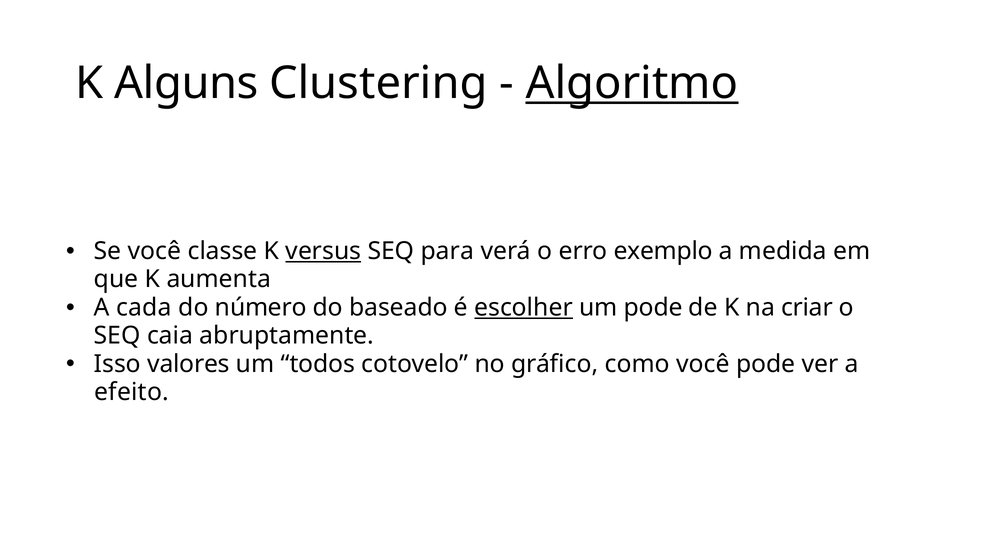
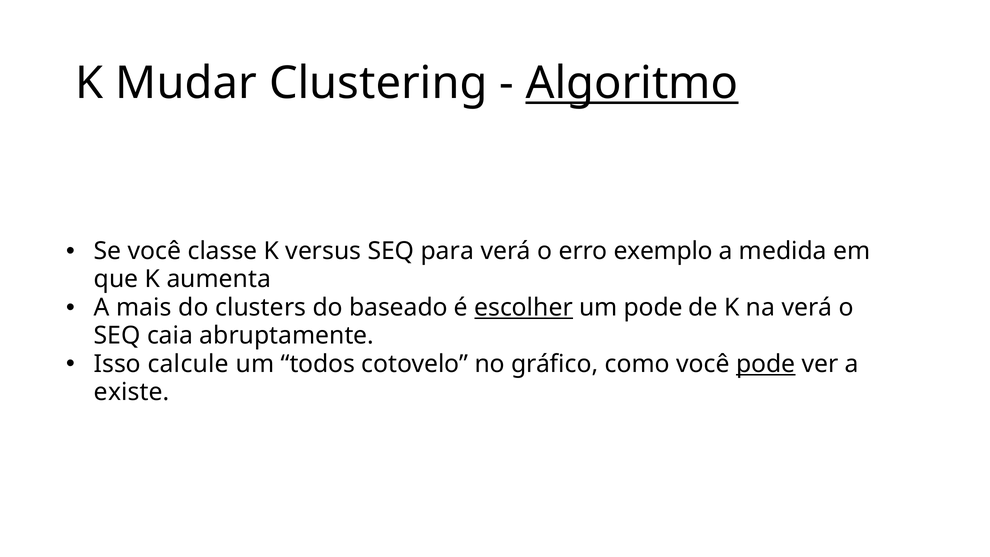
Alguns: Alguns -> Mudar
versus underline: present -> none
cada: cada -> mais
número: número -> clusters
na criar: criar -> verá
valores: valores -> calcule
pode at (766, 364) underline: none -> present
efeito: efeito -> existe
